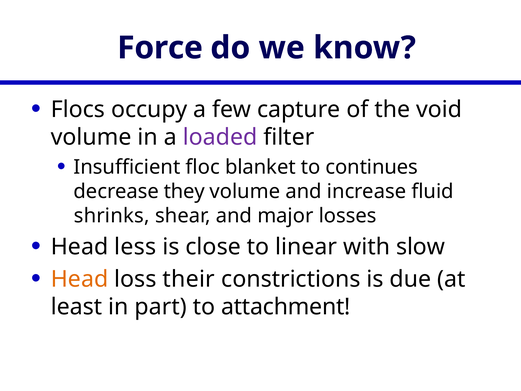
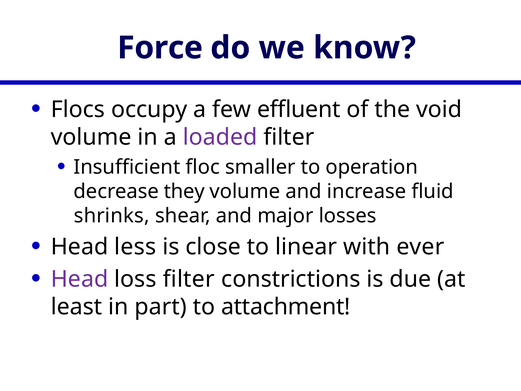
capture: capture -> effluent
blanket: blanket -> smaller
continues: continues -> operation
slow: slow -> ever
Head at (80, 279) colour: orange -> purple
loss their: their -> filter
